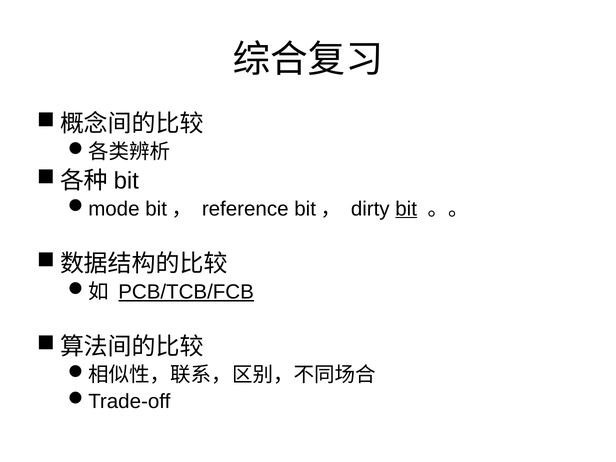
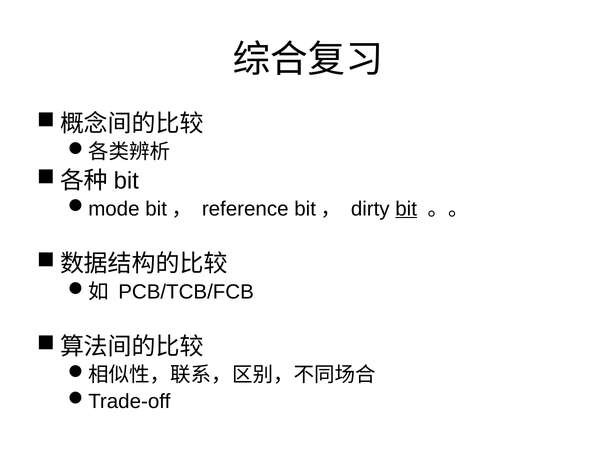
PCB/TCB/FCB underline: present -> none
